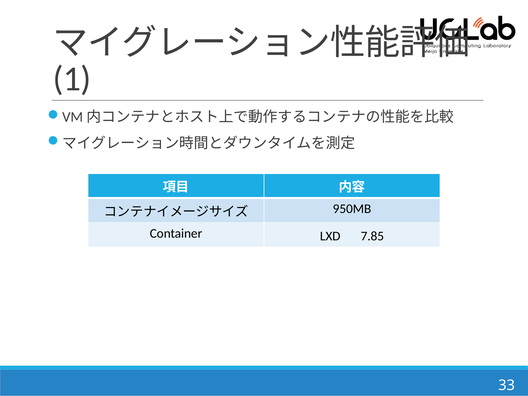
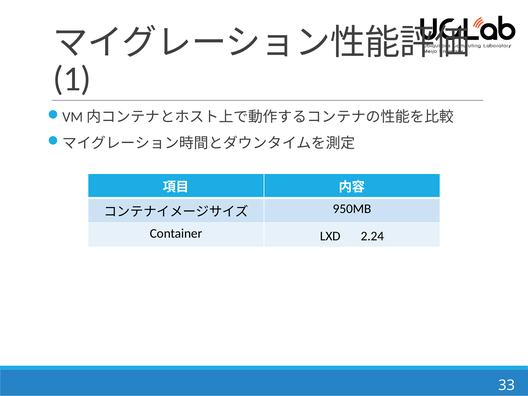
7.85: 7.85 -> 2.24
